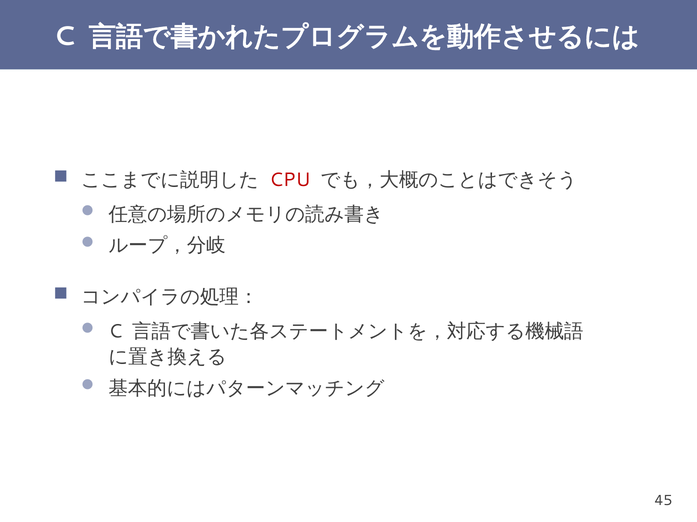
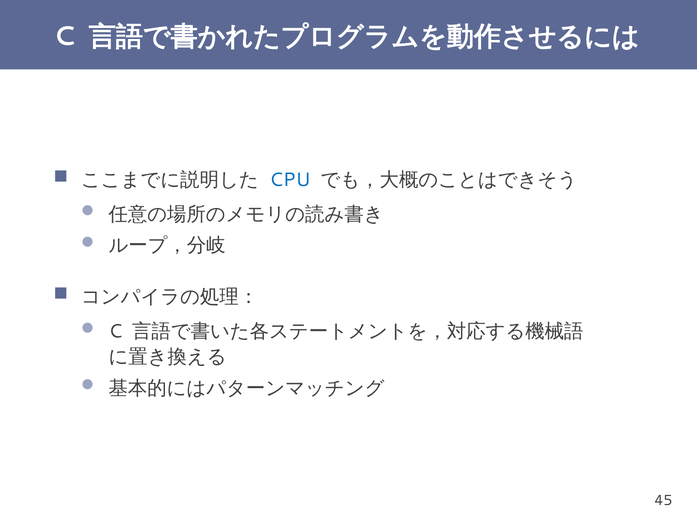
CPU colour: red -> blue
